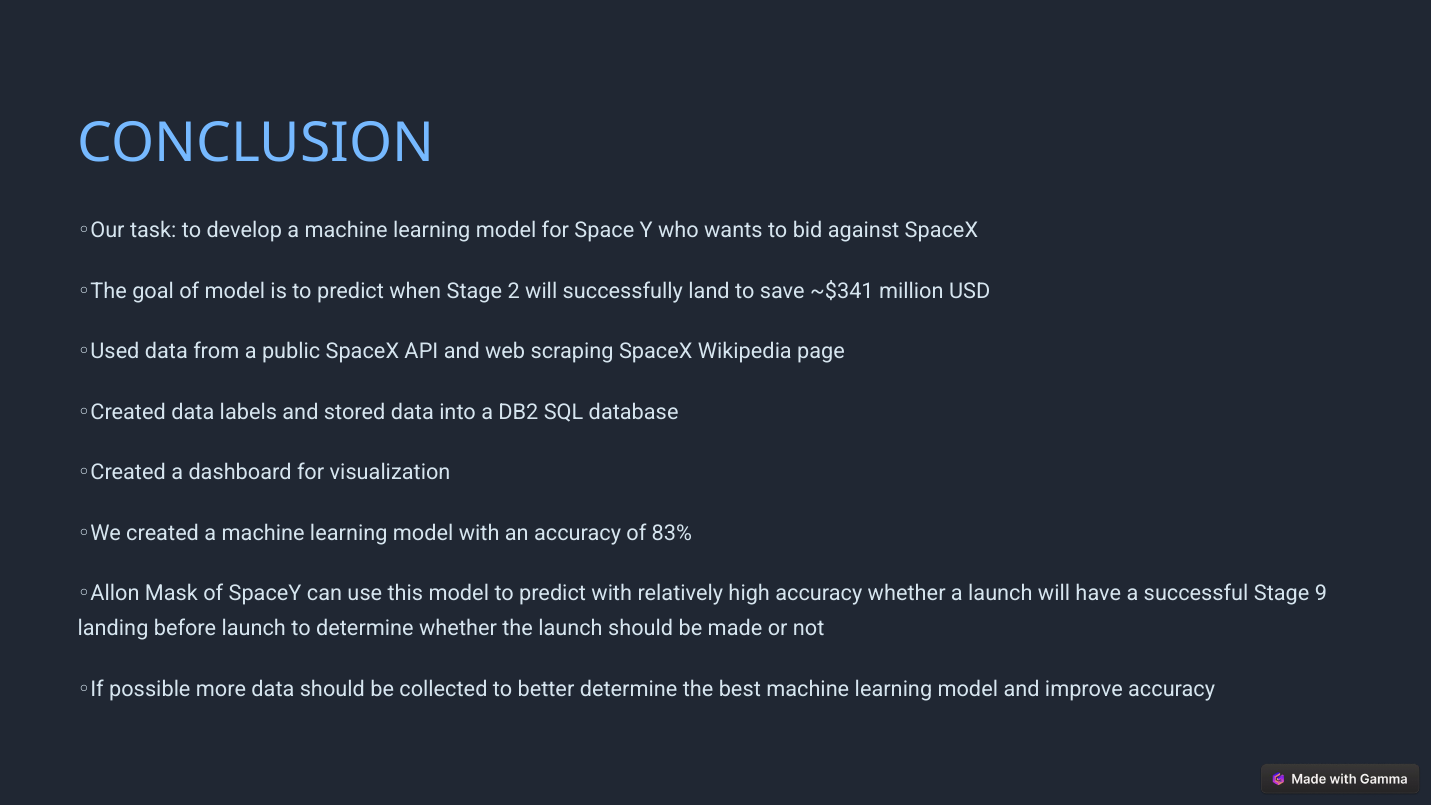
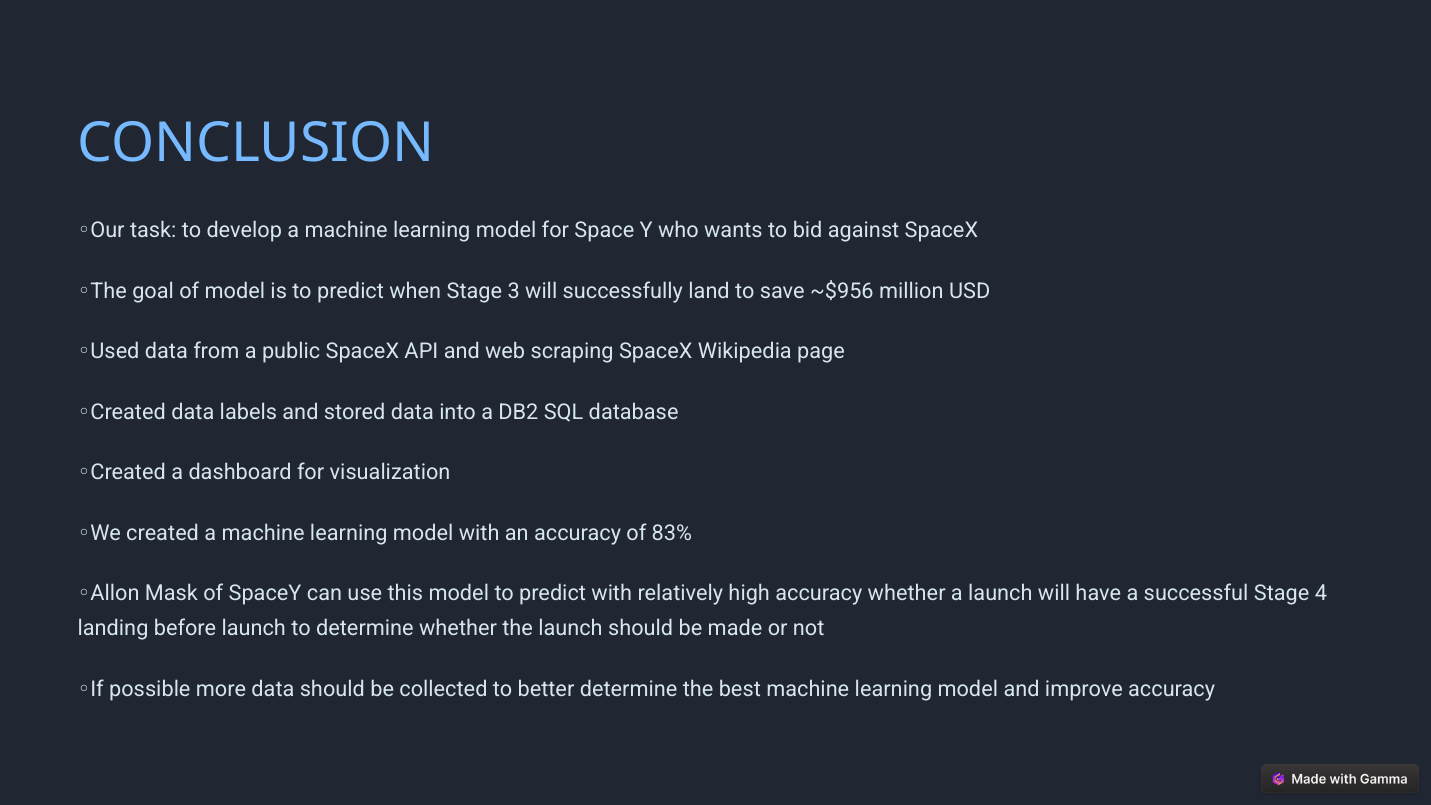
2: 2 -> 3
~$341: ~$341 -> ~$956
9: 9 -> 4
